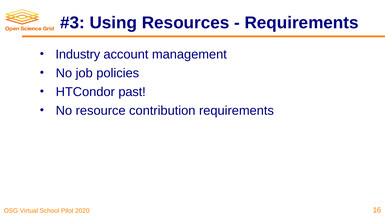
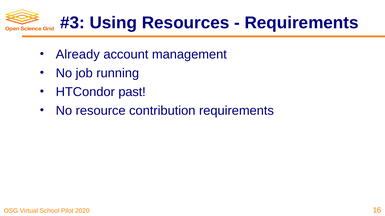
Industry: Industry -> Already
policies: policies -> running
